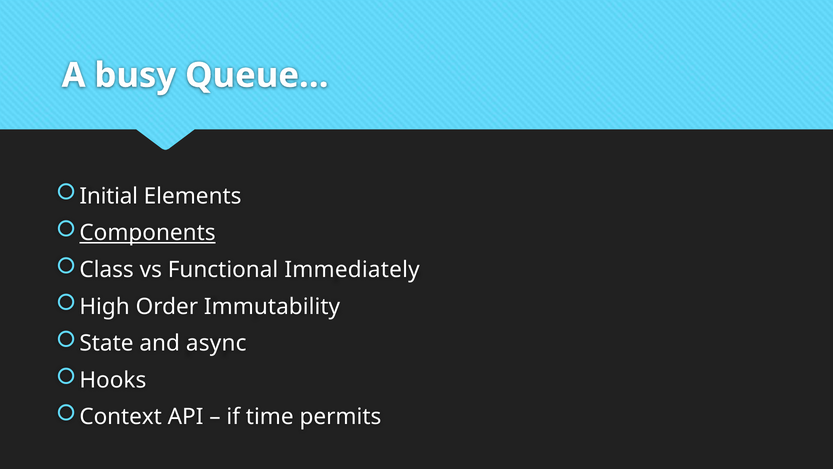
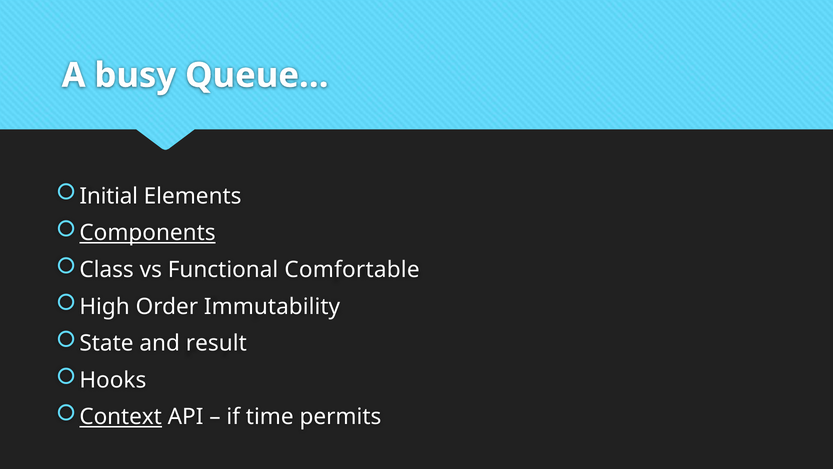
Immediately: Immediately -> Comfortable
async: async -> result
Context underline: none -> present
